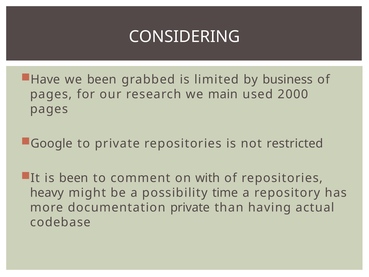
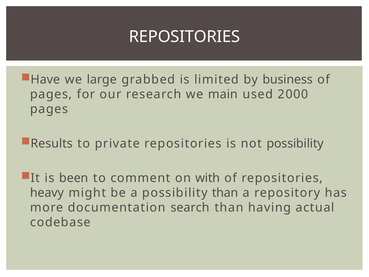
CONSIDERING at (184, 37): CONSIDERING -> REPOSITORIES
we been: been -> large
Google: Google -> Results
not restricted: restricted -> possibility
possibility time: time -> than
documentation private: private -> search
